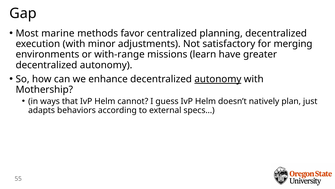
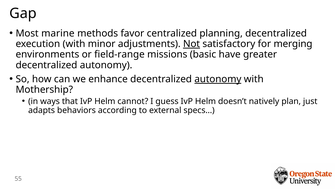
Not underline: none -> present
with-range: with-range -> field-range
learn: learn -> basic
